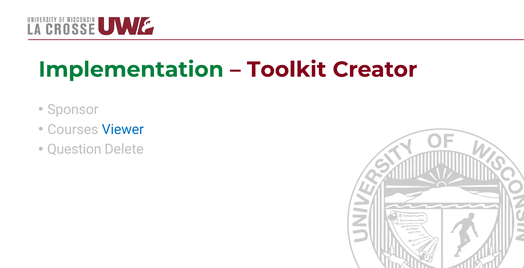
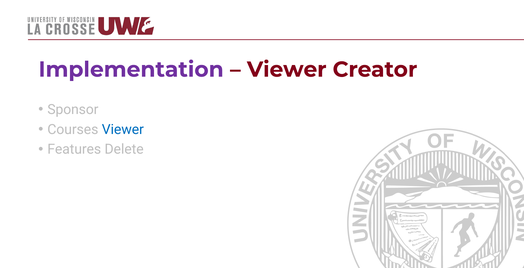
Implementation colour: green -> purple
Toolkit at (287, 70): Toolkit -> Viewer
Question: Question -> Features
